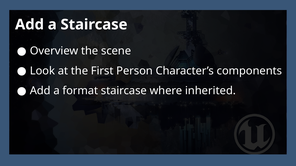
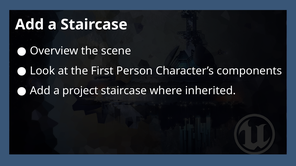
format: format -> project
